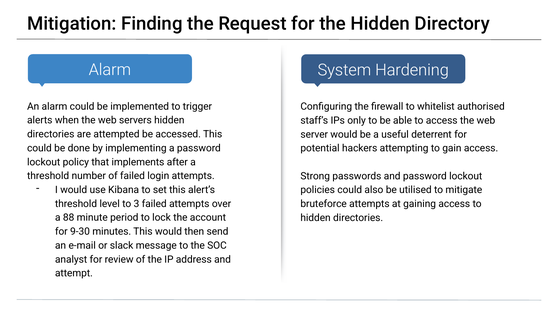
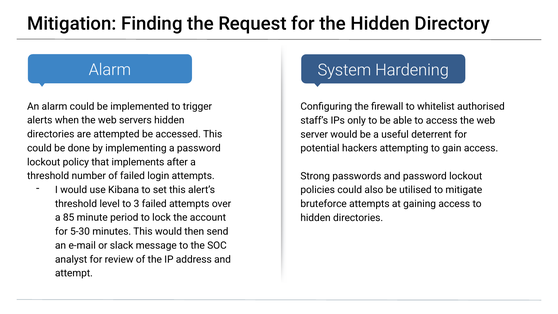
88: 88 -> 85
9-30: 9-30 -> 5-30
